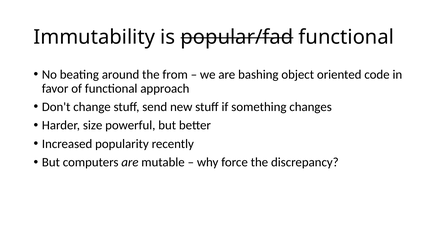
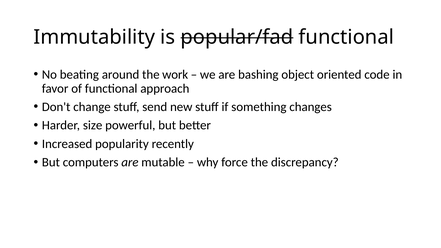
from: from -> work
